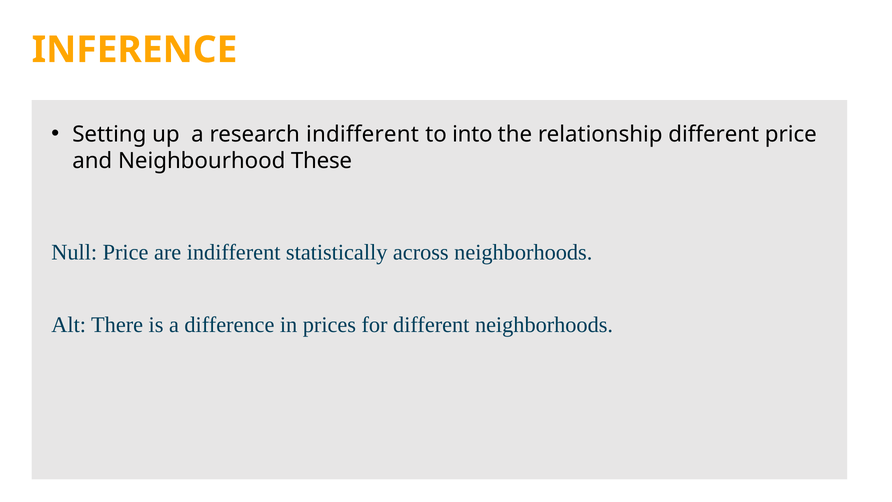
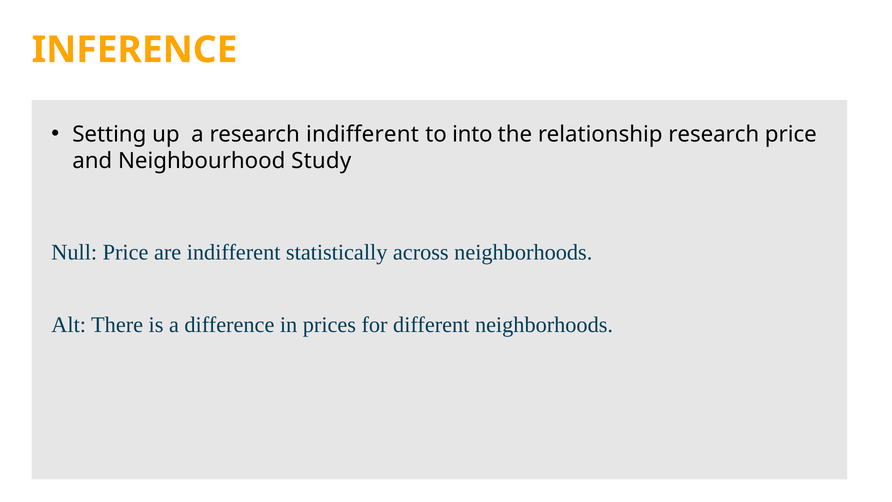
relationship different: different -> research
These: These -> Study
